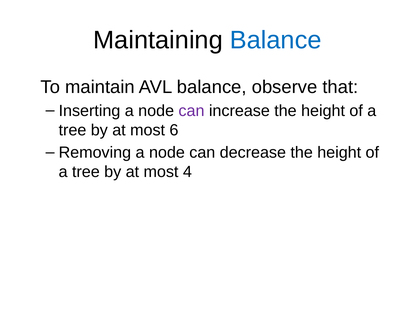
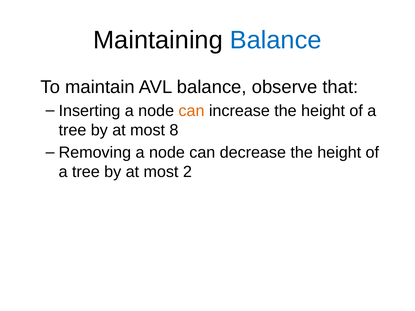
can at (191, 111) colour: purple -> orange
6: 6 -> 8
4: 4 -> 2
